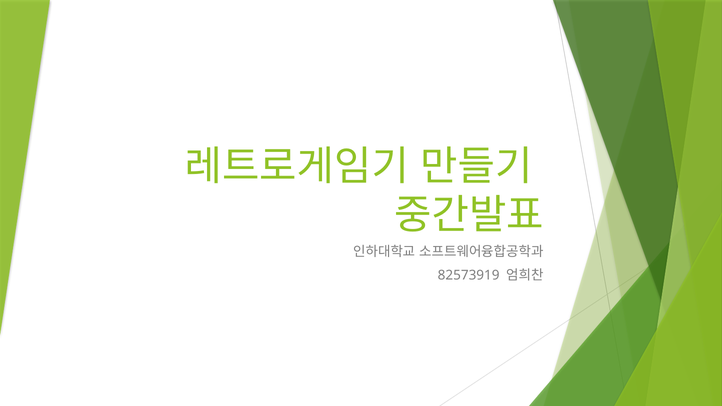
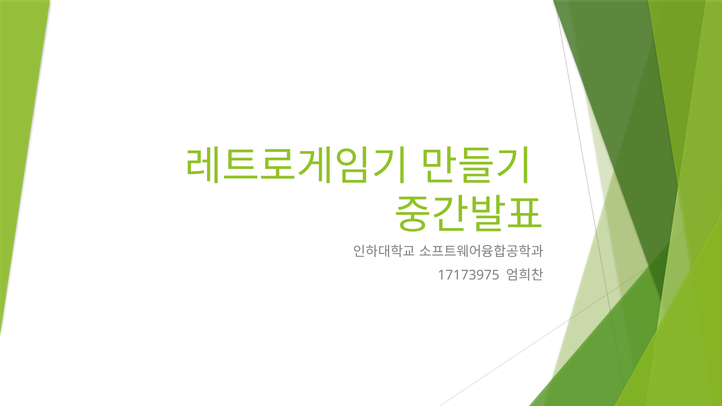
82573919: 82573919 -> 17173975
